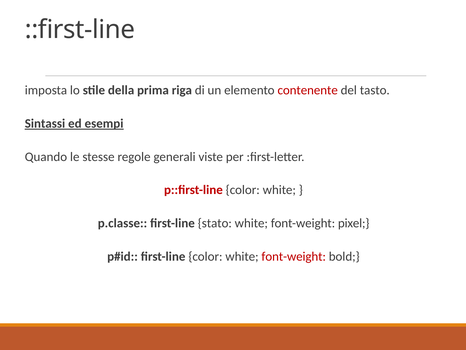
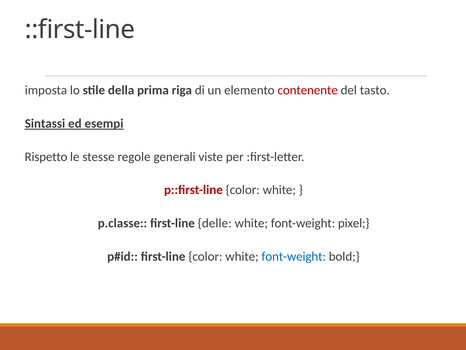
Quando: Quando -> Rispetto
stato: stato -> delle
font-weight at (294, 256) colour: red -> blue
